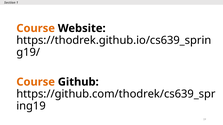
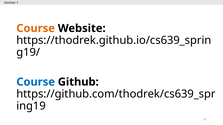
Course at (36, 82) colour: orange -> blue
